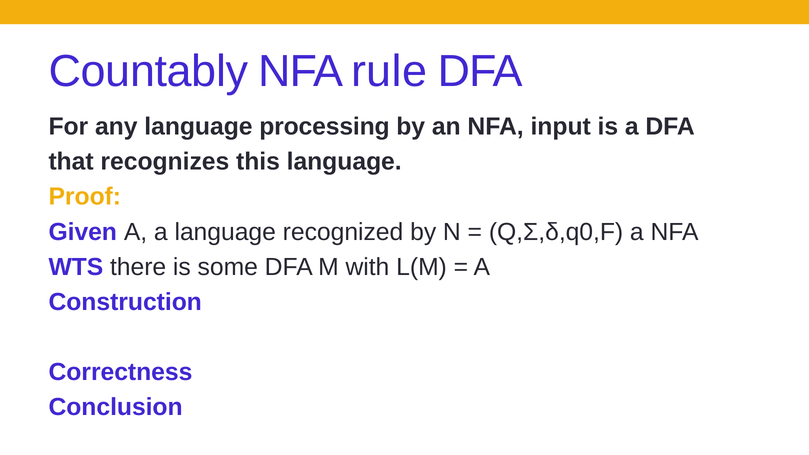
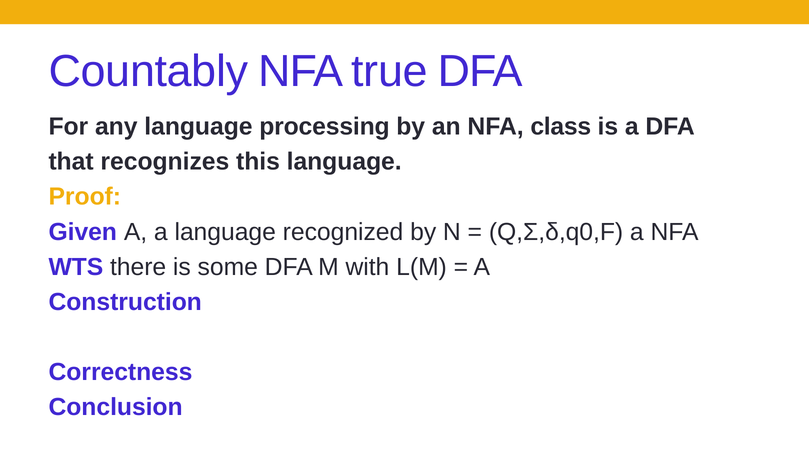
rule: rule -> true
input: input -> class
